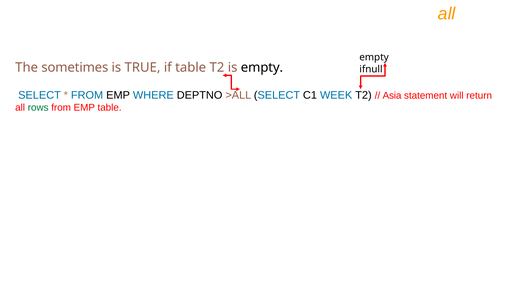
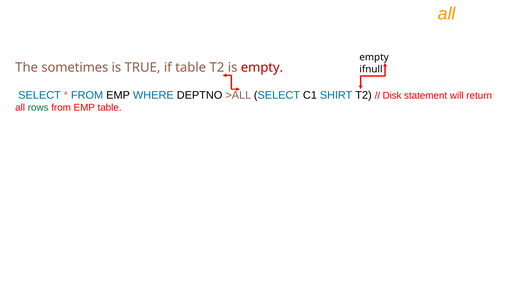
empty at (262, 68) colour: black -> red
WEEK: WEEK -> SHIRT
Asia: Asia -> Disk
